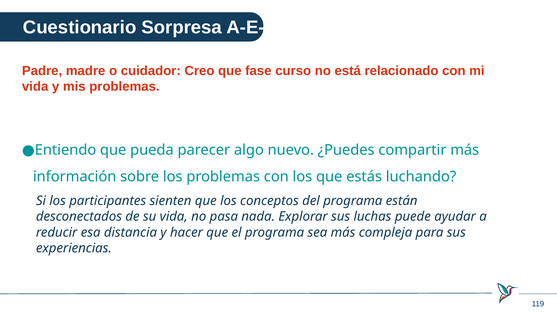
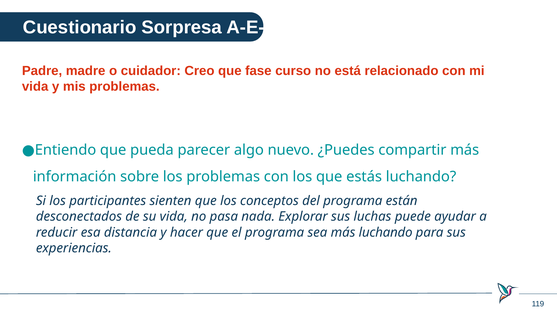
más compleja: compleja -> luchando
